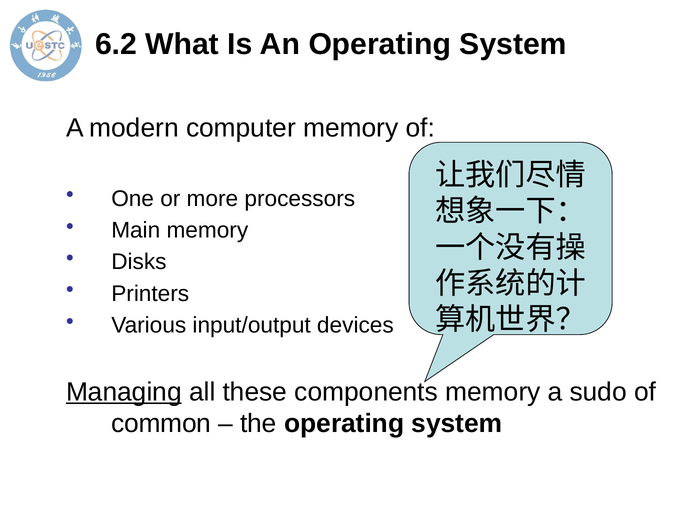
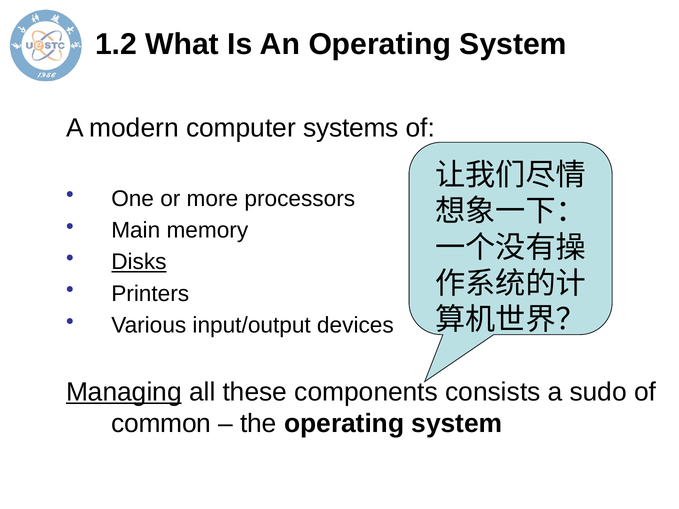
6.2: 6.2 -> 1.2
computer memory: memory -> systems
Disks underline: none -> present
components memory: memory -> consists
